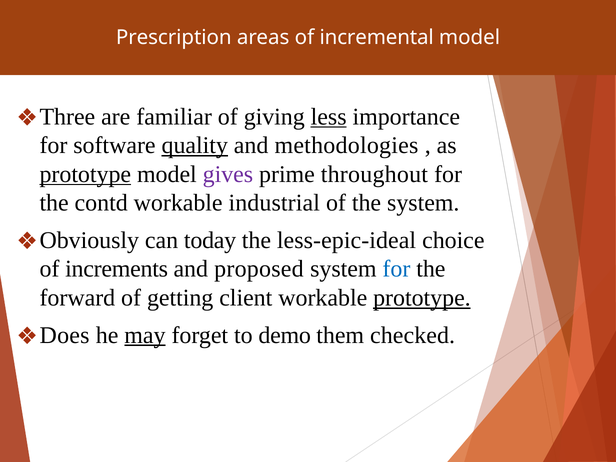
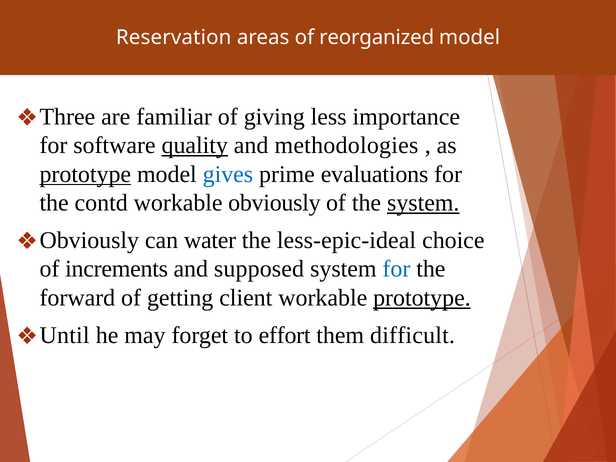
Prescription: Prescription -> Reservation
incremental: incremental -> reorganized
less underline: present -> none
gives colour: purple -> blue
throughout: throughout -> evaluations
workable industrial: industrial -> obviously
system at (423, 203) underline: none -> present
today: today -> water
proposed: proposed -> supposed
Does: Does -> Until
may underline: present -> none
demo: demo -> effort
checked: checked -> difficult
